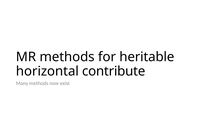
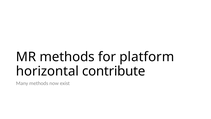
heritable: heritable -> platform
